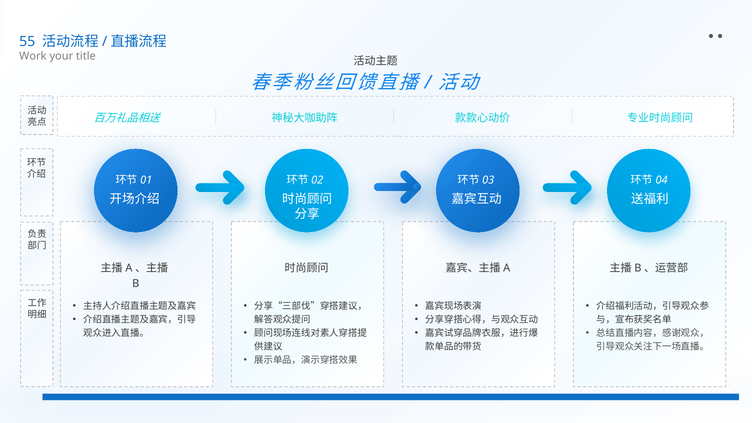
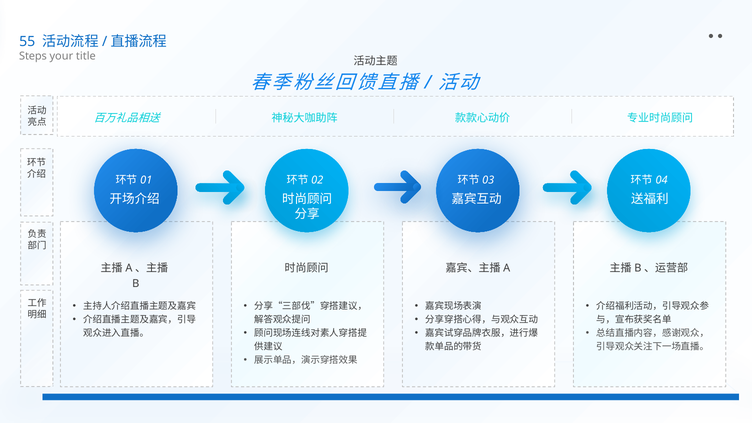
Work: Work -> Steps
